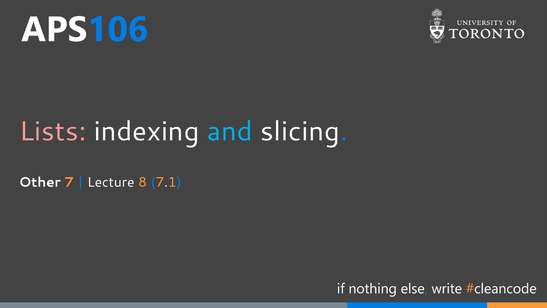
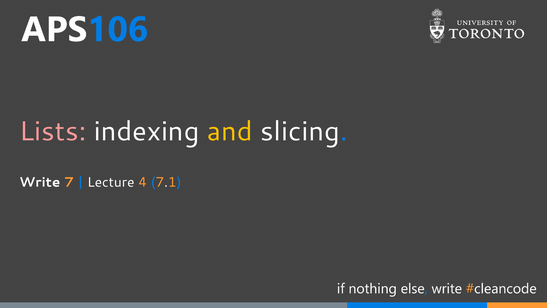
and colour: light blue -> yellow
Other: Other -> Write
8: 8 -> 4
